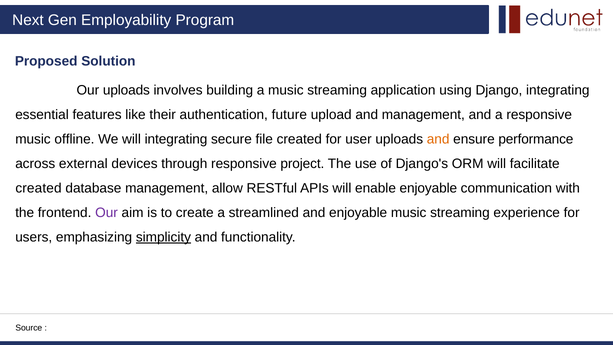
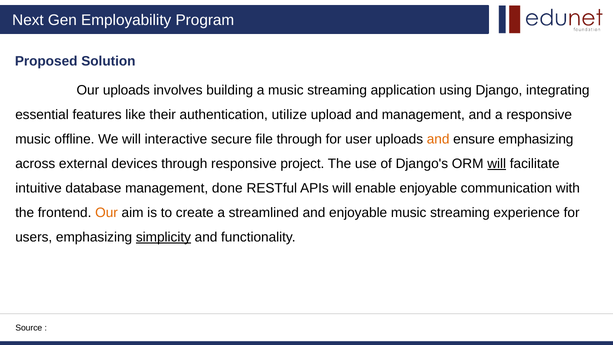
future: future -> utilize
will integrating: integrating -> interactive
file created: created -> through
ensure performance: performance -> emphasizing
will at (497, 164) underline: none -> present
created at (38, 188): created -> intuitive
allow: allow -> done
Our at (107, 213) colour: purple -> orange
